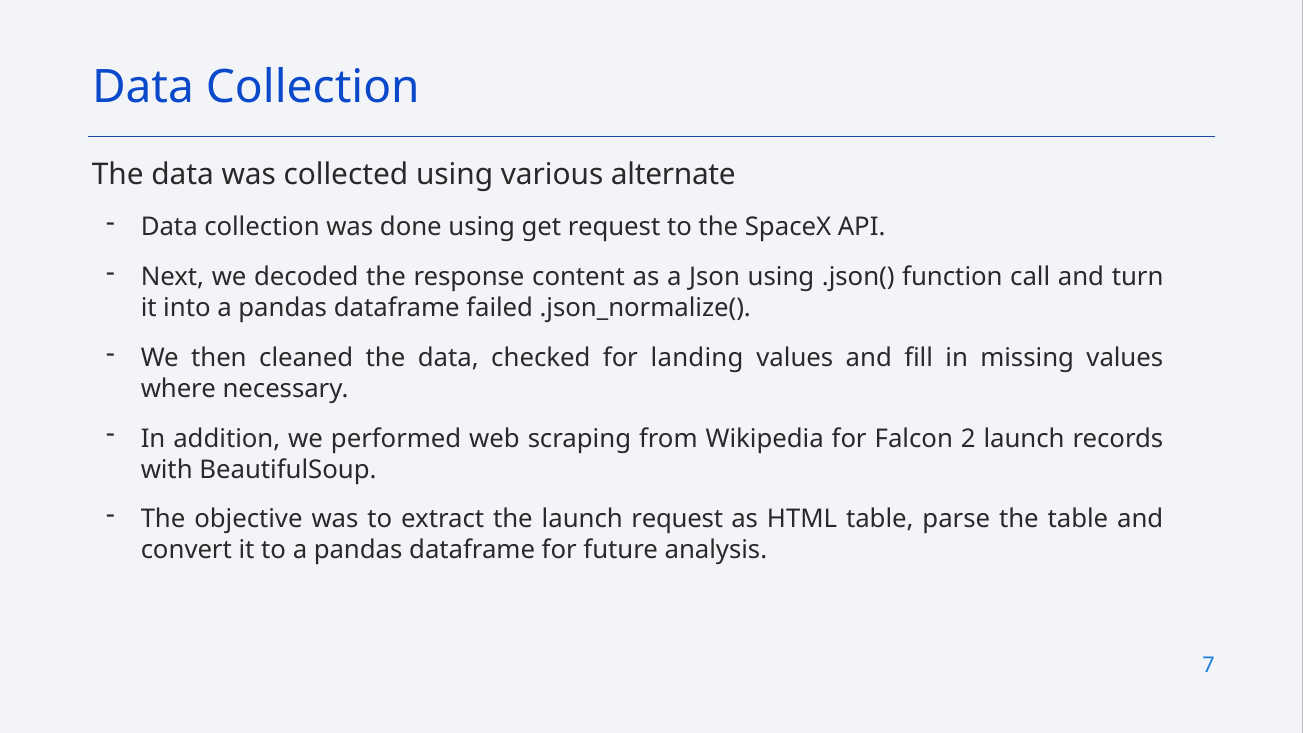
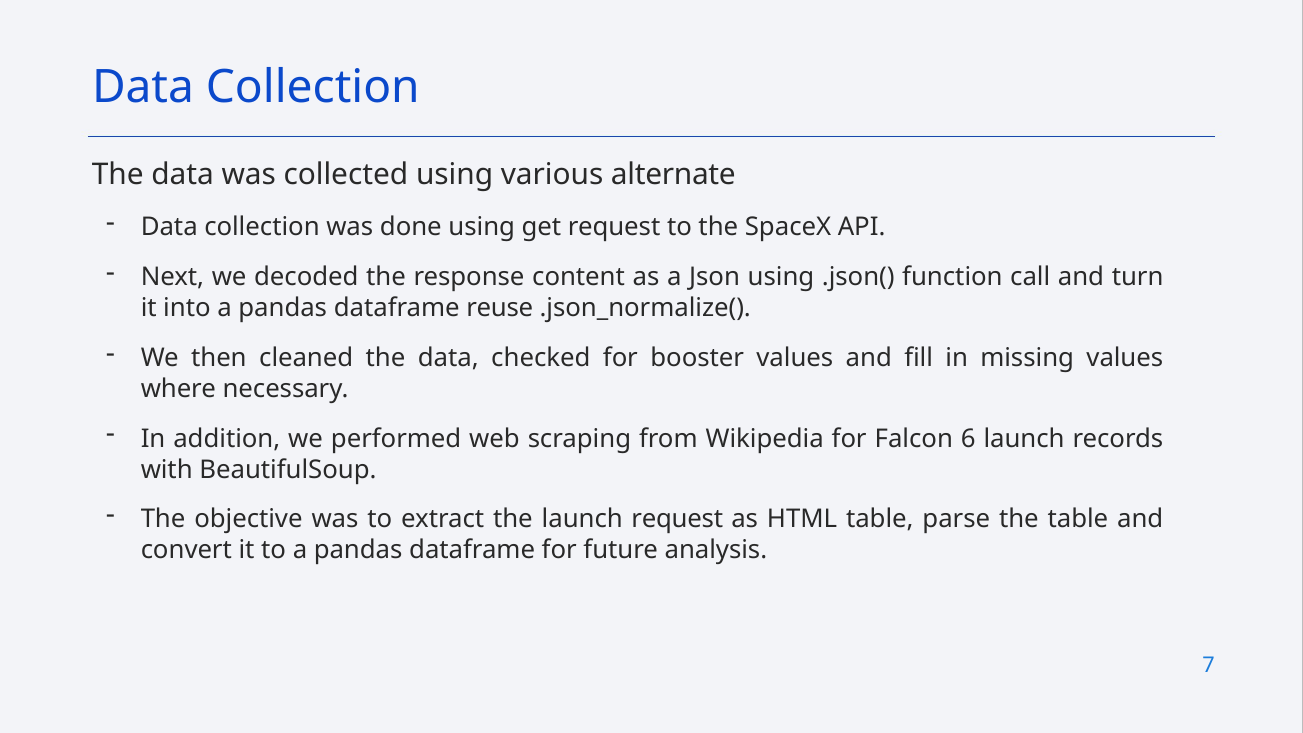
failed: failed -> reuse
landing: landing -> booster
2: 2 -> 6
